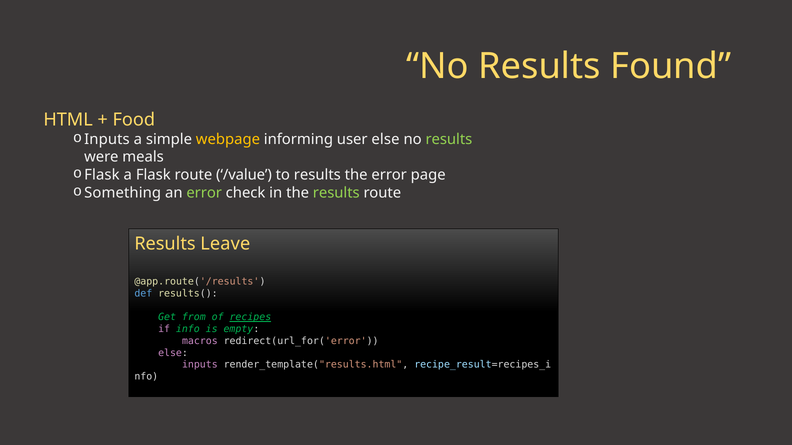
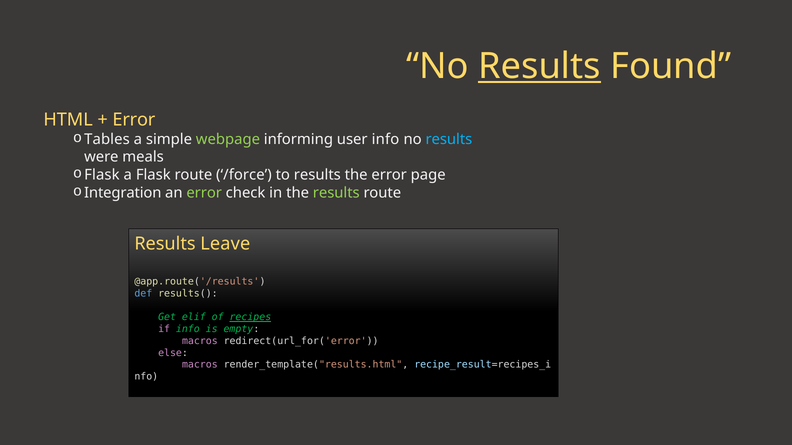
Results at (539, 67) underline: none -> present
Food at (134, 120): Food -> Error
Inputs at (107, 139): Inputs -> Tables
webpage colour: yellow -> light green
user else: else -> info
results at (449, 139) colour: light green -> light blue
/value: /value -> /force
Something: Something -> Integration
from: from -> elif
inputs at (200, 365): inputs -> macros
